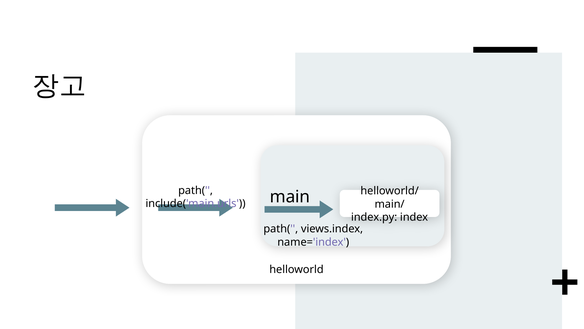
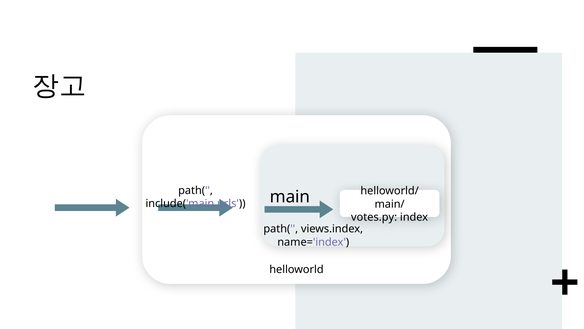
index.py: index.py -> votes.py
